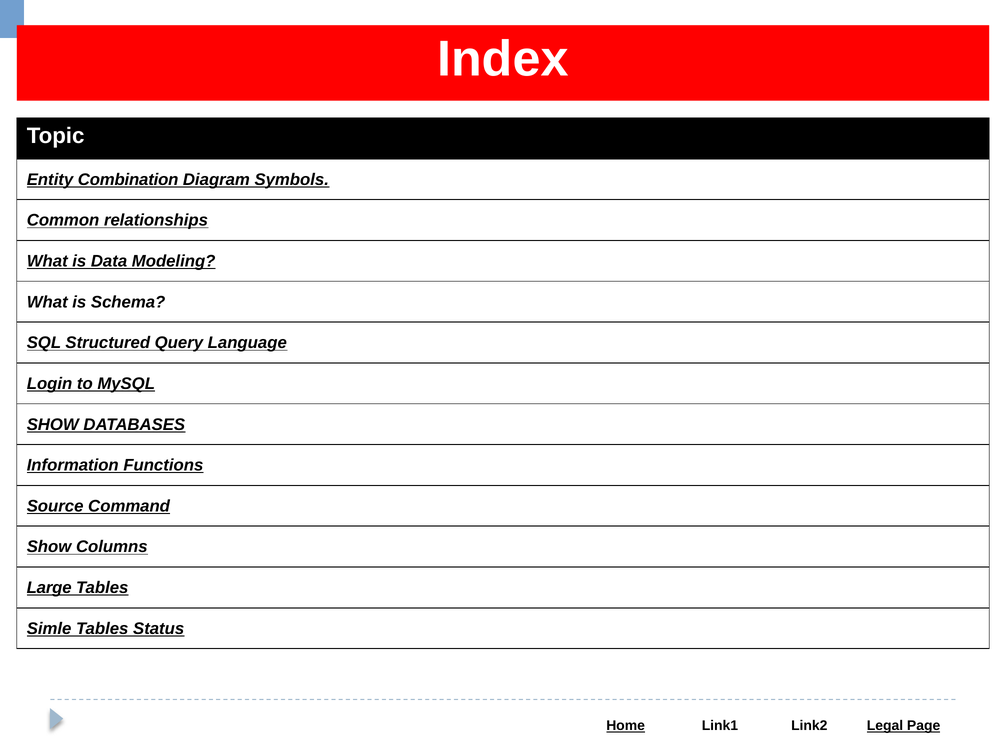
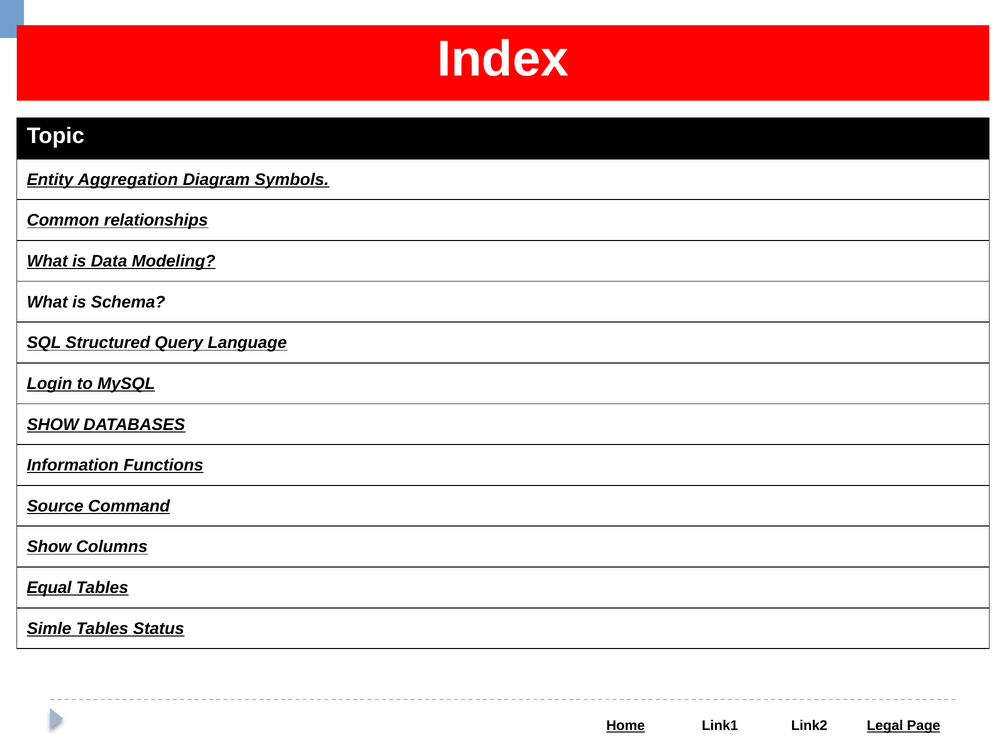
Combination: Combination -> Aggregation
Large: Large -> Equal
